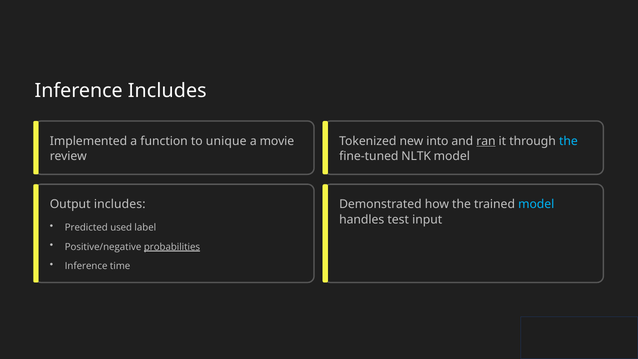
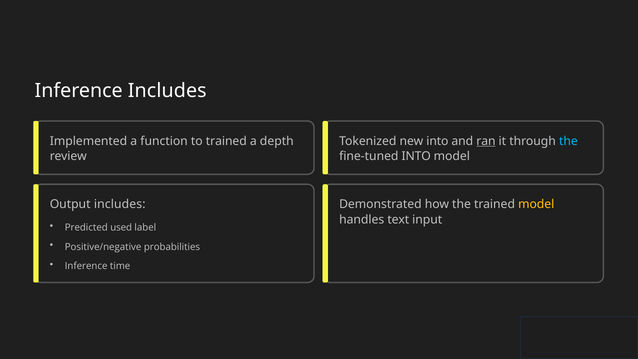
to unique: unique -> trained
movie: movie -> depth
fine-tuned NLTK: NLTK -> INTO
model at (536, 204) colour: light blue -> yellow
test: test -> text
probabilities underline: present -> none
